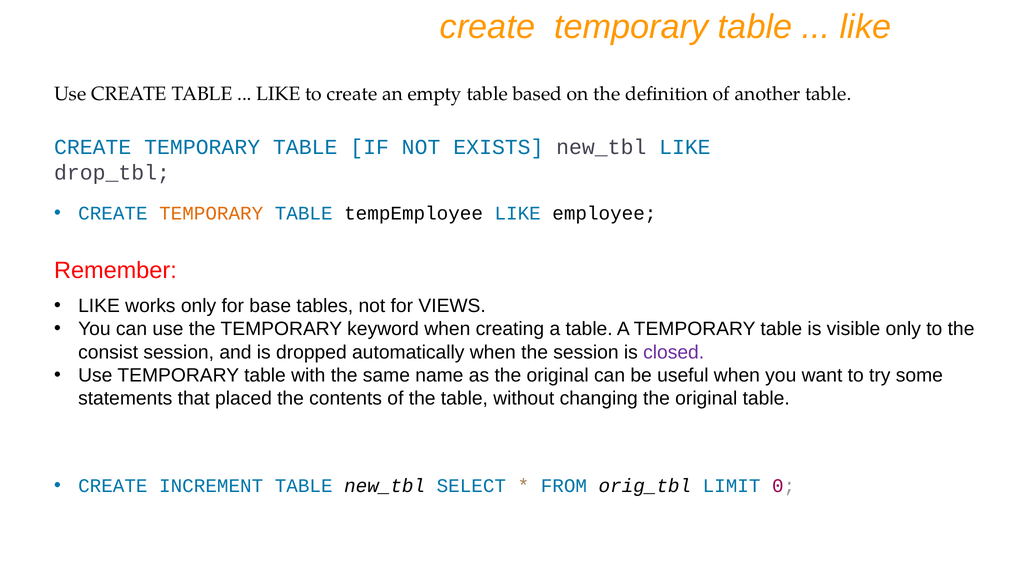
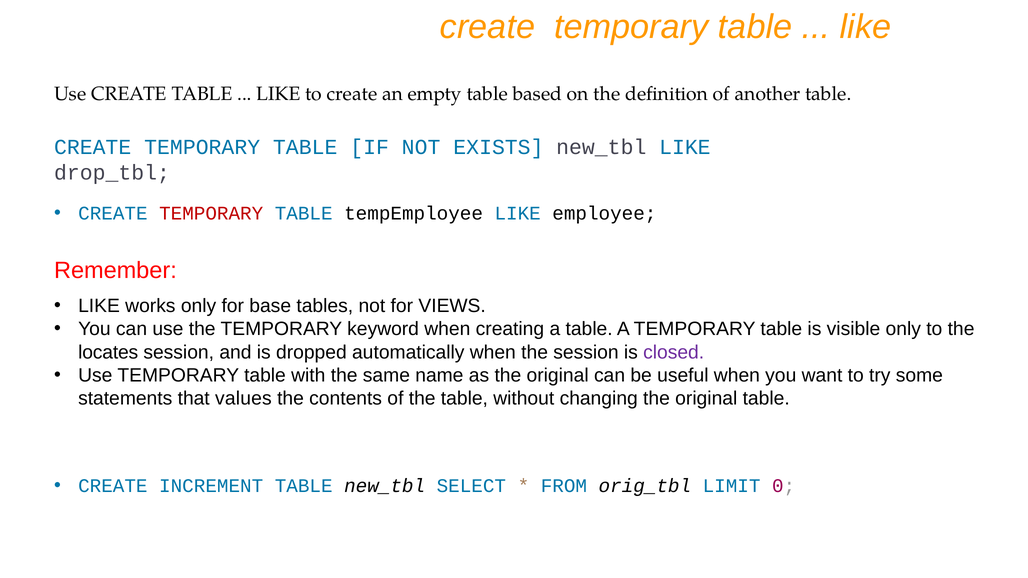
TEMPORARY at (211, 213) colour: orange -> red
consist: consist -> locates
placed: placed -> values
